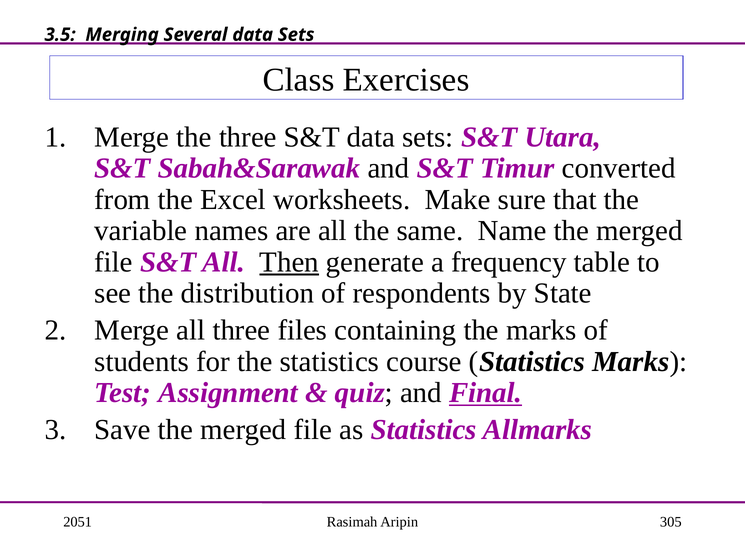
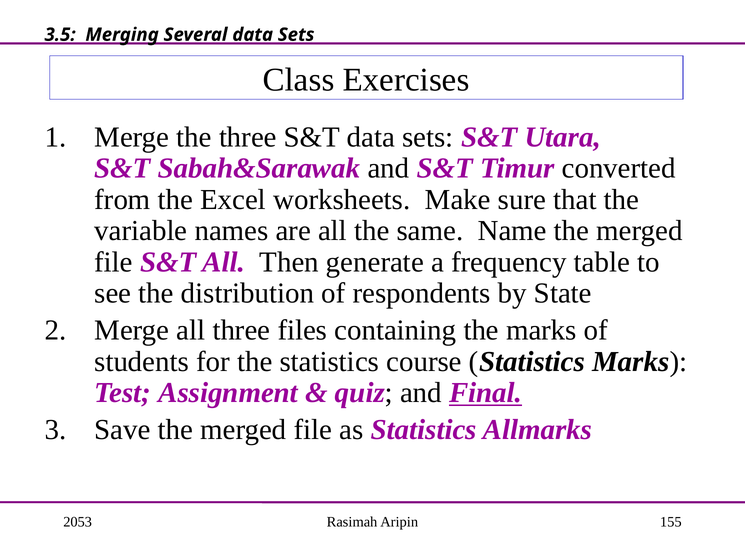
Then underline: present -> none
2051: 2051 -> 2053
305: 305 -> 155
